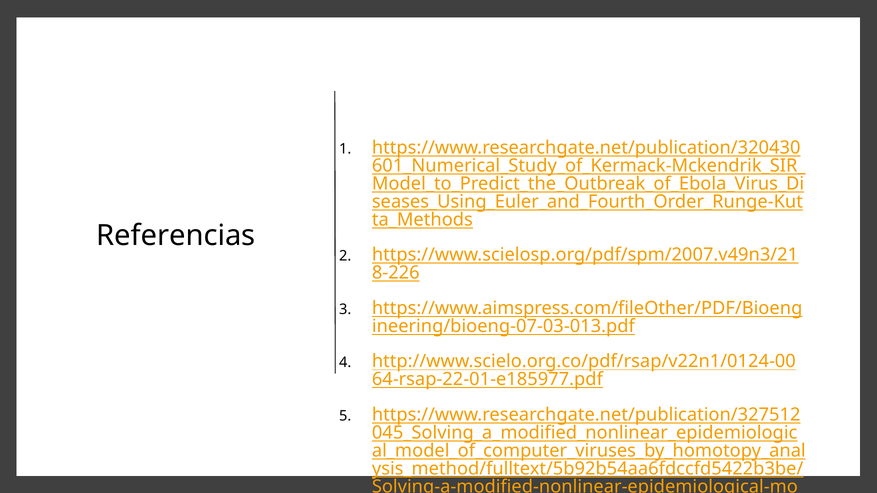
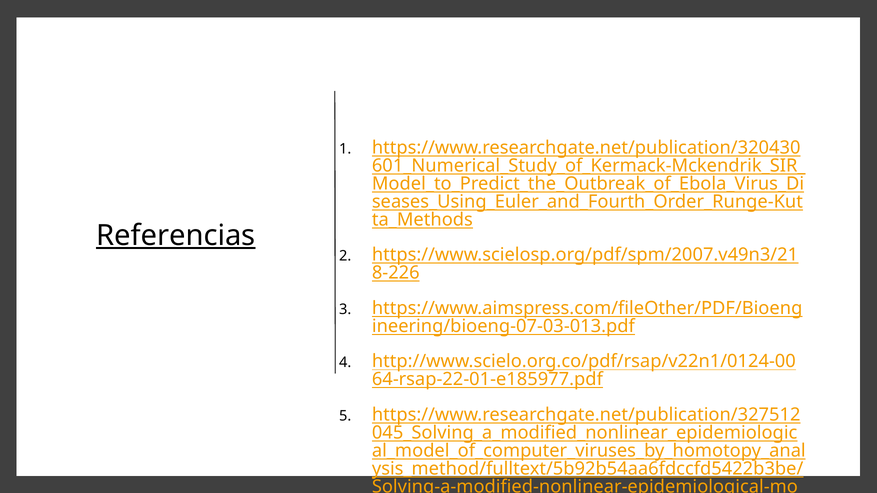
Referencias underline: none -> present
